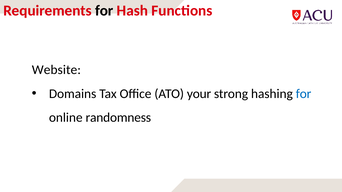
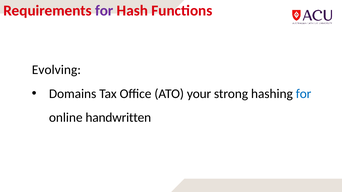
for at (104, 11) colour: black -> purple
Website: Website -> Evolving
randomness: randomness -> handwritten
